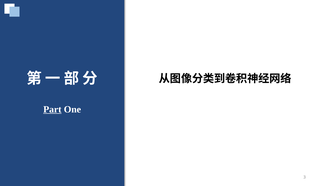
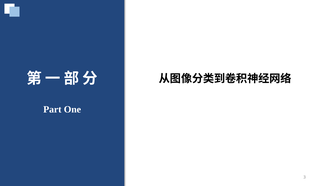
Part underline: present -> none
